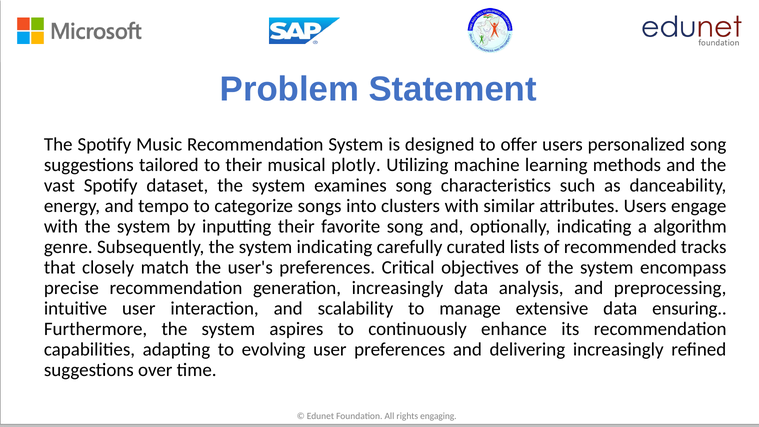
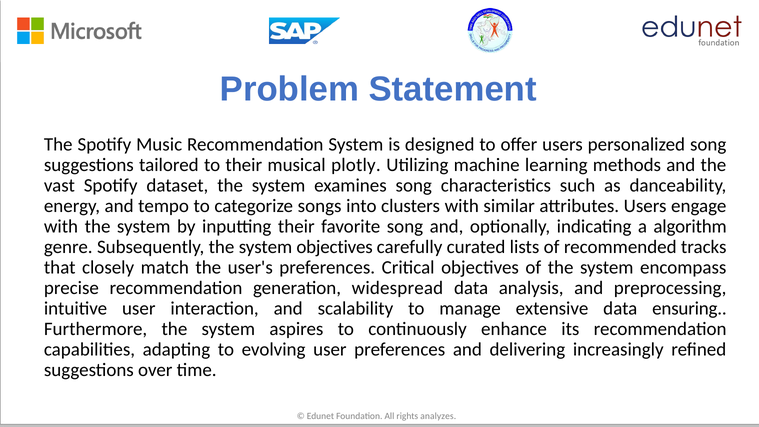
system indicating: indicating -> objectives
generation increasingly: increasingly -> widespread
engaging: engaging -> analyzes
